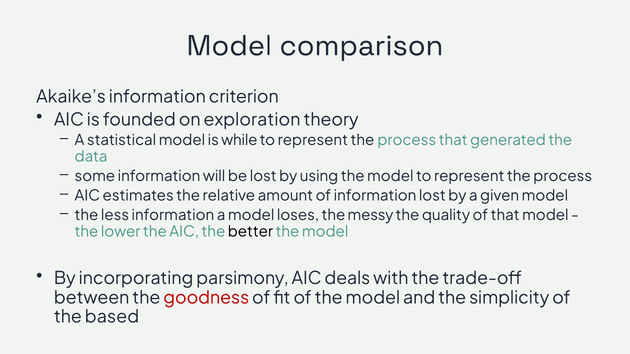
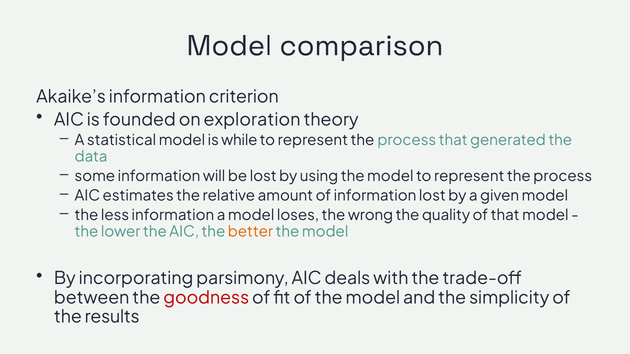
messy: messy -> wrong
better colour: black -> orange
based: based -> results
